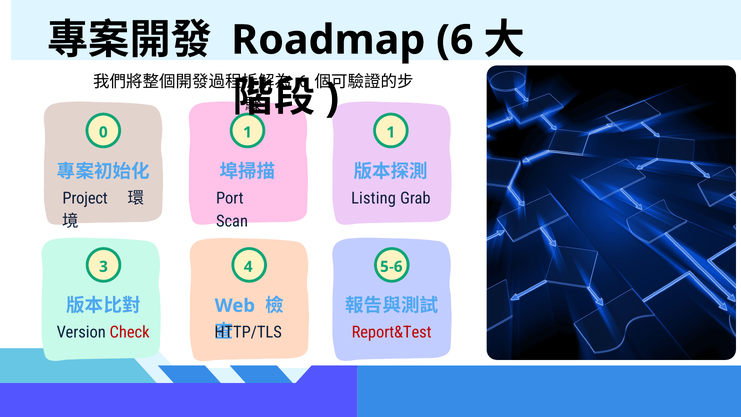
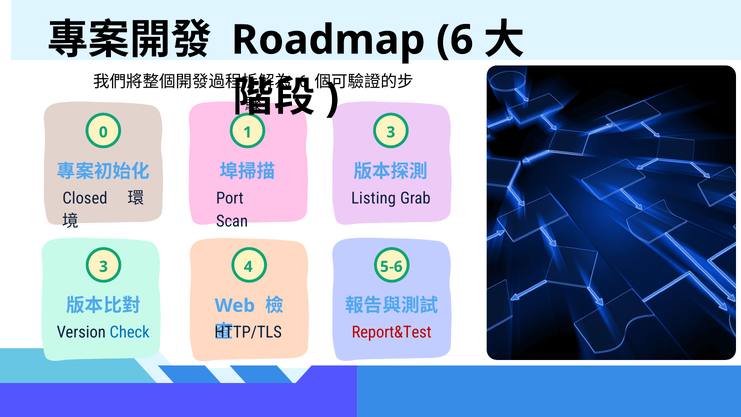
0 1: 1 -> 3
Project: Project -> Closed
Check colour: red -> blue
